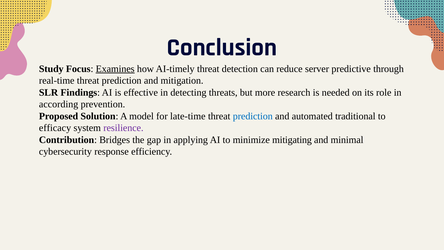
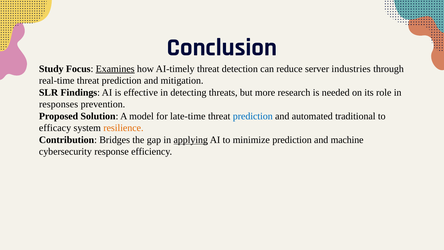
predictive: predictive -> industries
according: according -> responses
resilience colour: purple -> orange
applying underline: none -> present
minimize mitigating: mitigating -> prediction
minimal: minimal -> machine
